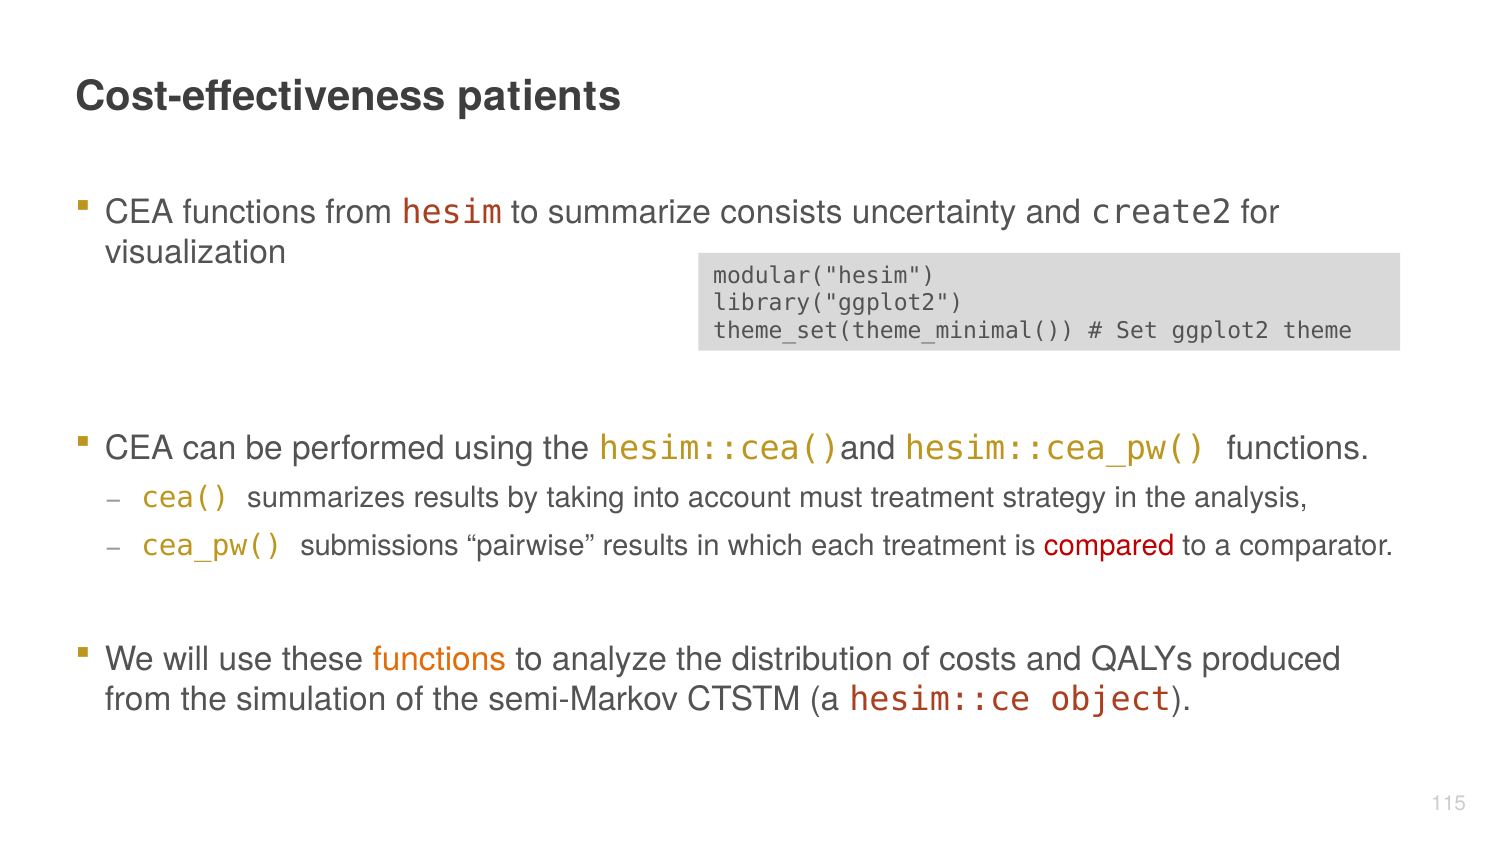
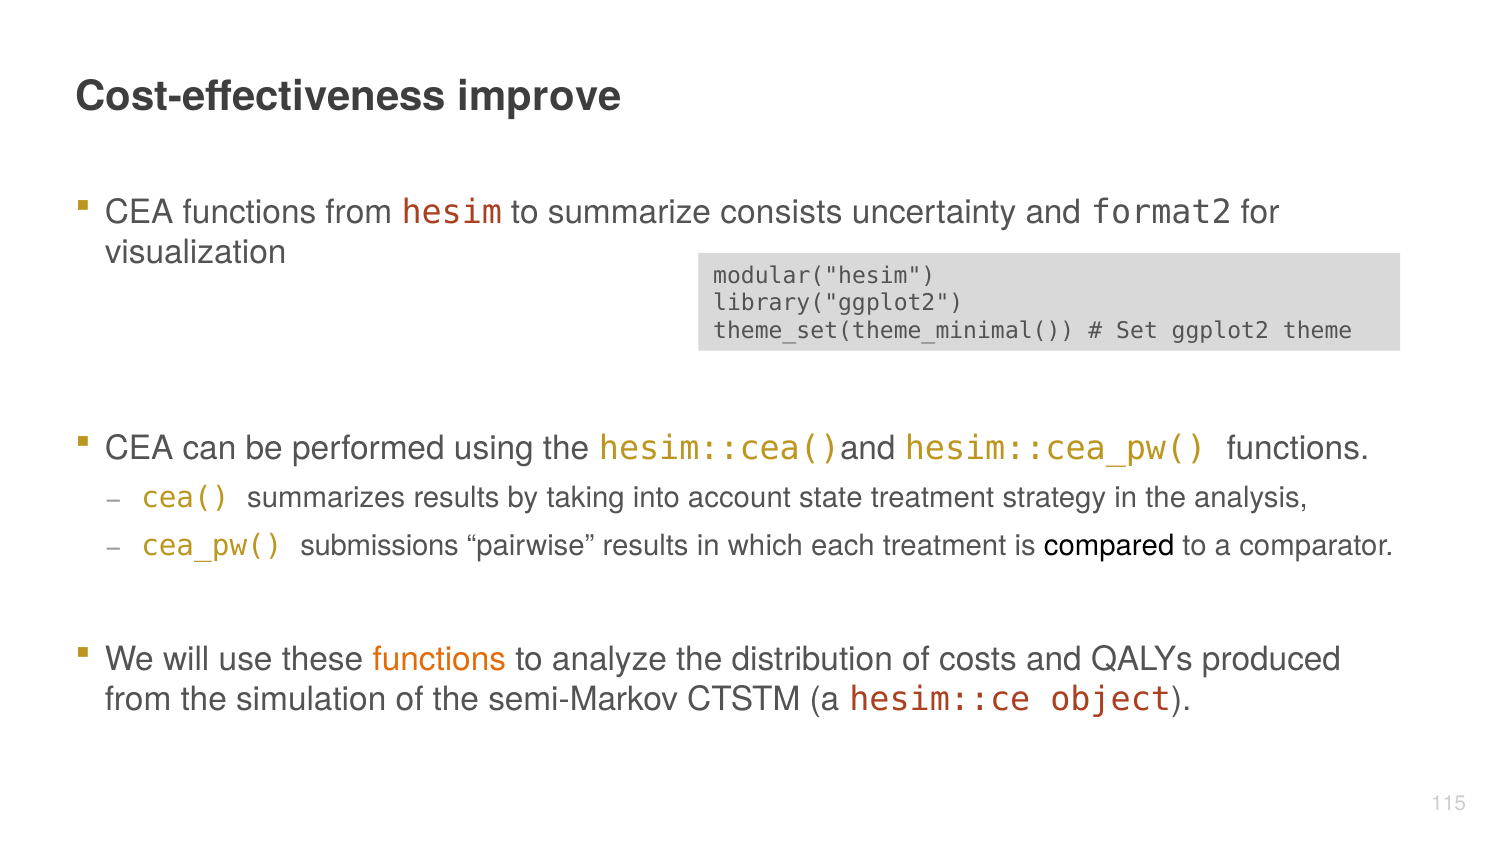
patients: patients -> improve
create2: create2 -> format2
must: must -> state
compared colour: red -> black
